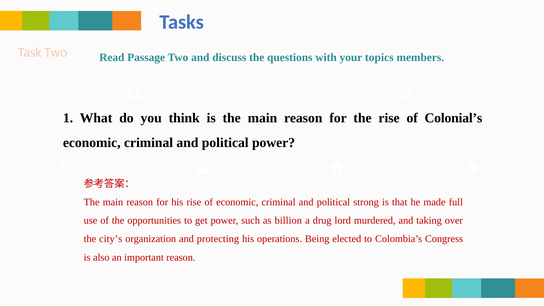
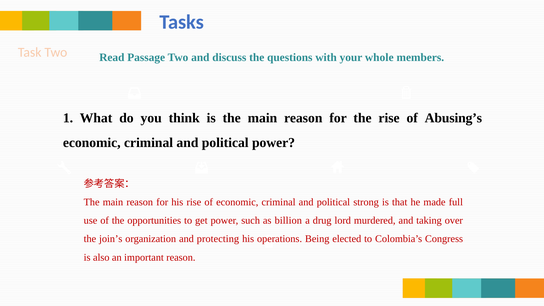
topics: topics -> whole
Colonial’s: Colonial’s -> Abusing’s
city’s: city’s -> join’s
